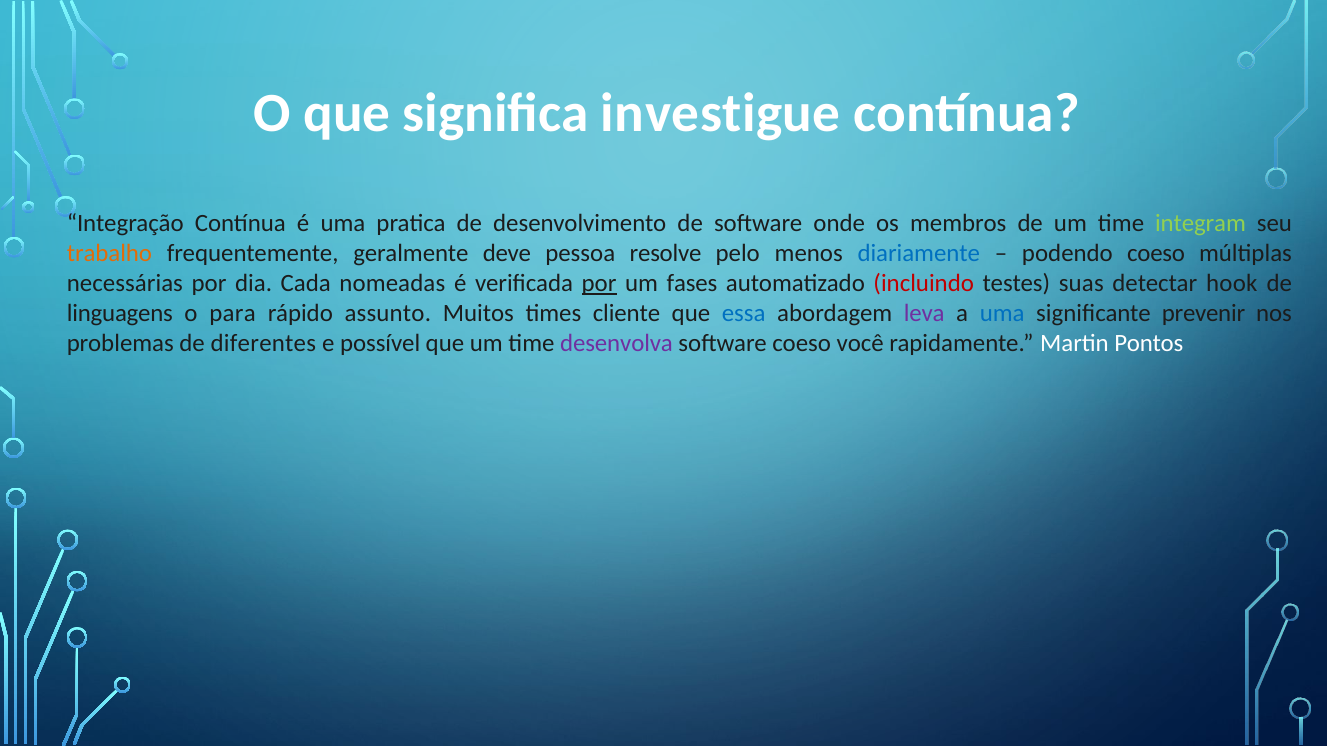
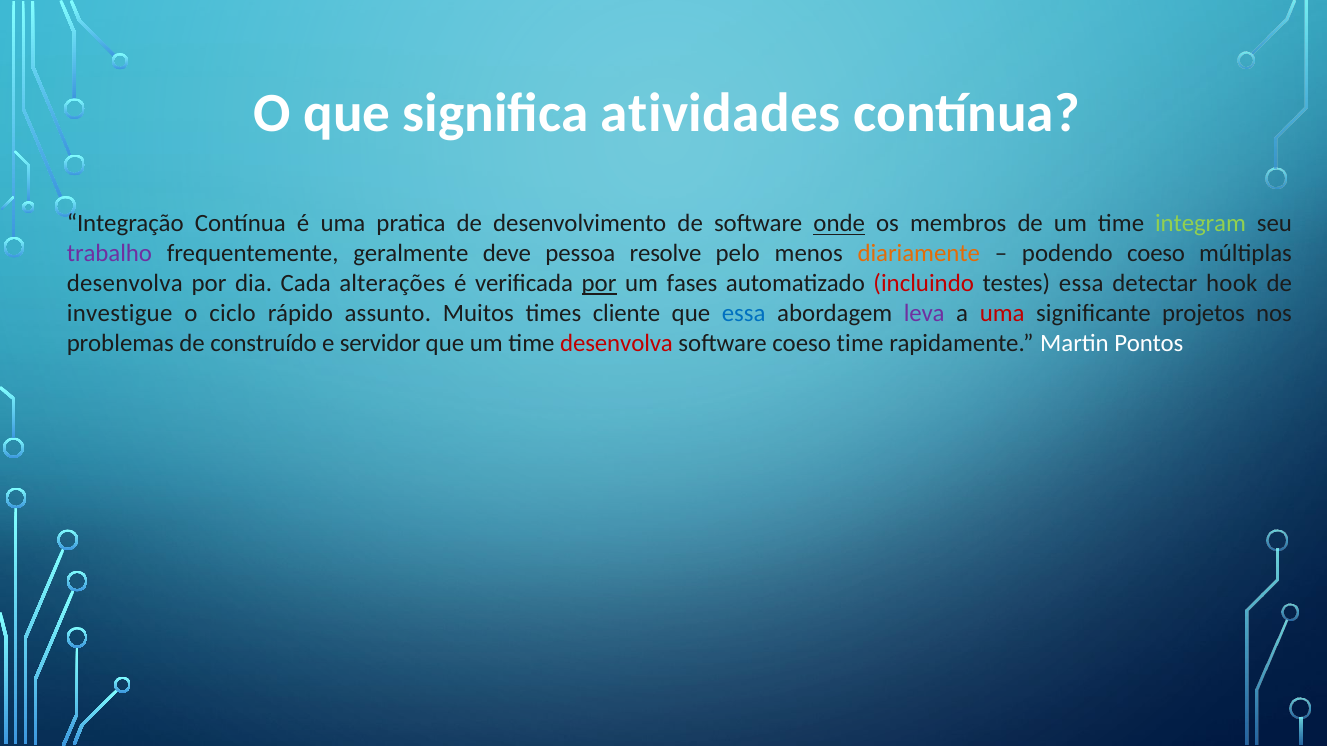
investigue: investigue -> atividades
onde underline: none -> present
trabalho colour: orange -> purple
diariamente colour: blue -> orange
necessárias at (125, 284): necessárias -> desenvolva
nomeadas: nomeadas -> alterações
testes suas: suas -> essa
linguagens: linguagens -> investigue
para: para -> ciclo
uma at (1002, 313) colour: blue -> red
prevenir: prevenir -> projetos
diferentes: diferentes -> construído
possível: possível -> servidor
desenvolva at (616, 343) colour: purple -> red
coeso você: você -> time
